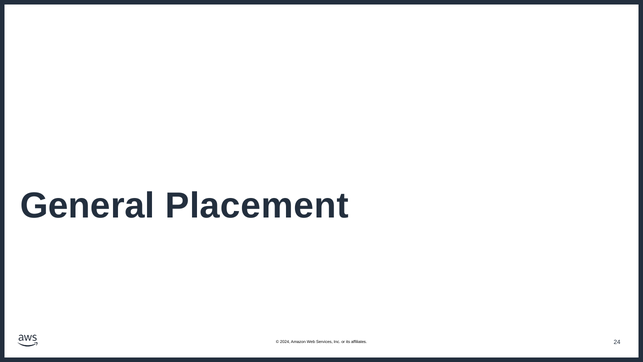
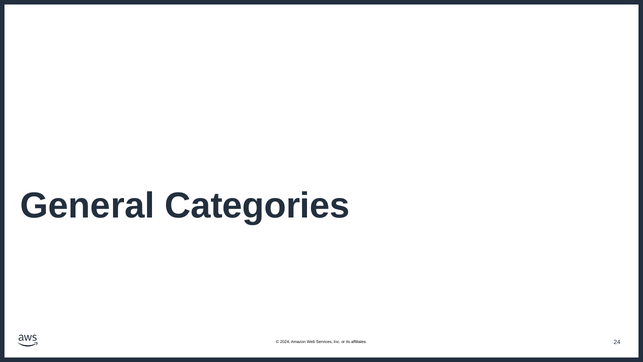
Placement: Placement -> Categories
